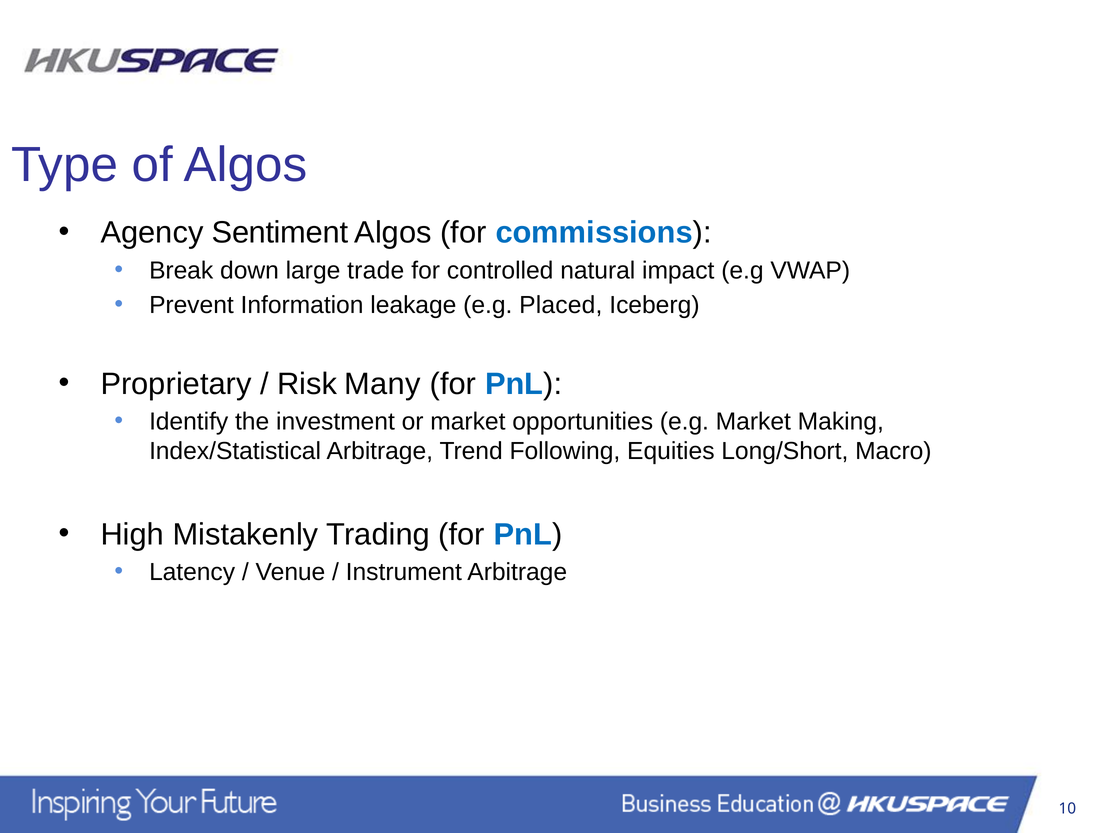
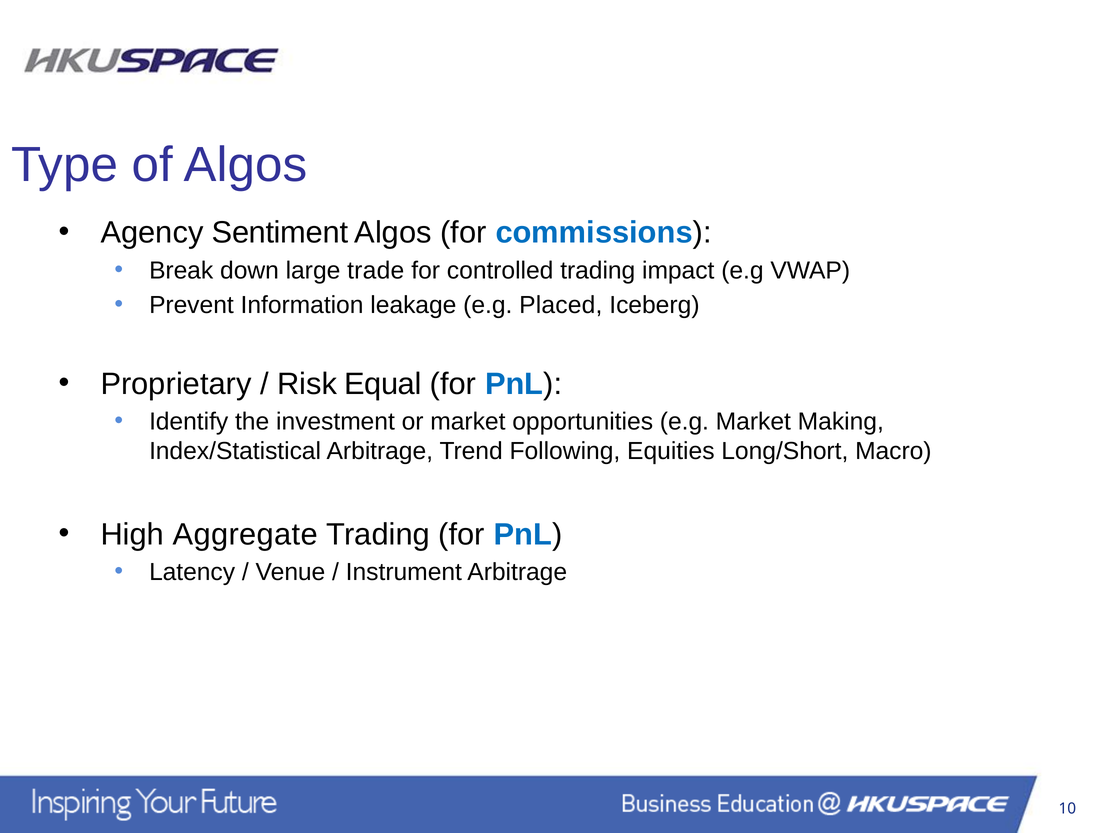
controlled natural: natural -> trading
Many: Many -> Equal
Mistakenly: Mistakenly -> Aggregate
